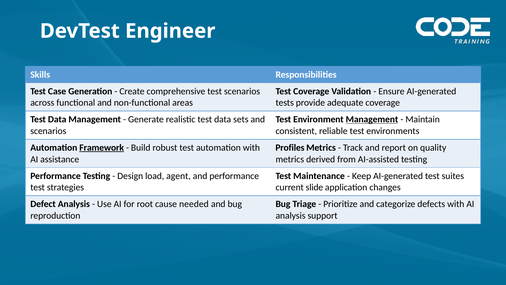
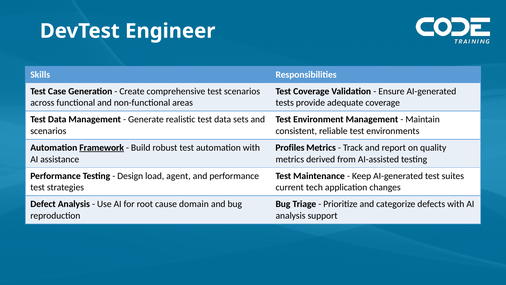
Management at (372, 119) underline: present -> none
slide: slide -> tech
needed: needed -> domain
